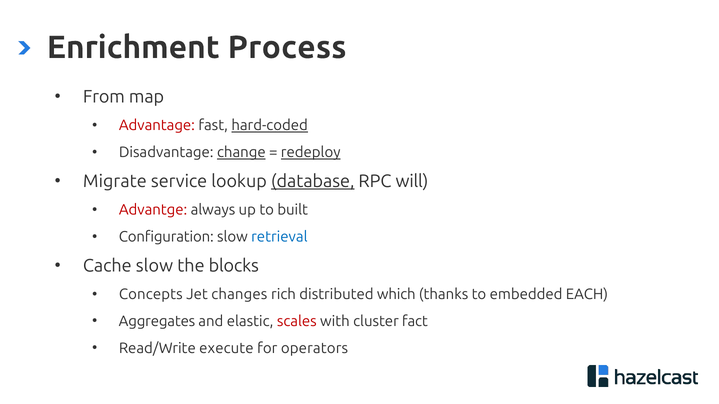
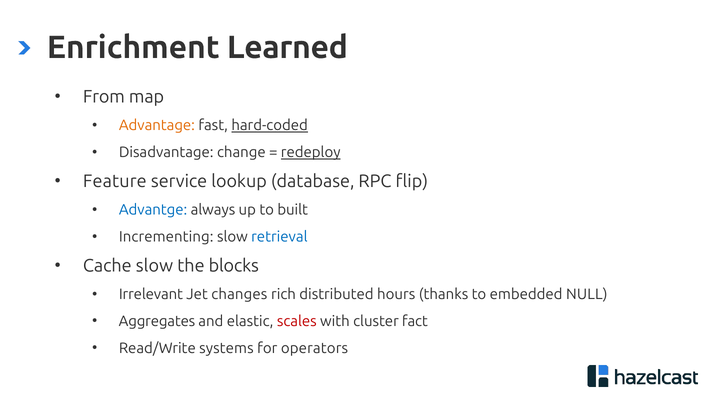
Process: Process -> Learned
Advantage colour: red -> orange
change underline: present -> none
Migrate: Migrate -> Feature
database underline: present -> none
will: will -> flip
Advantge colour: red -> blue
Configuration: Configuration -> Incrementing
Concepts: Concepts -> Irrelevant
which: which -> hours
EACH: EACH -> NULL
execute: execute -> systems
